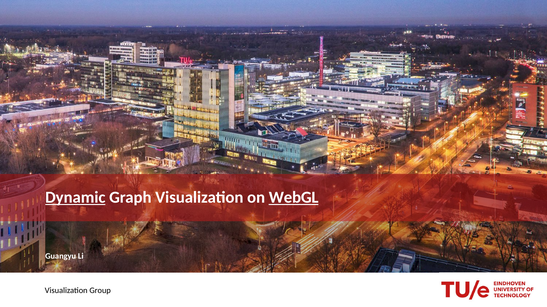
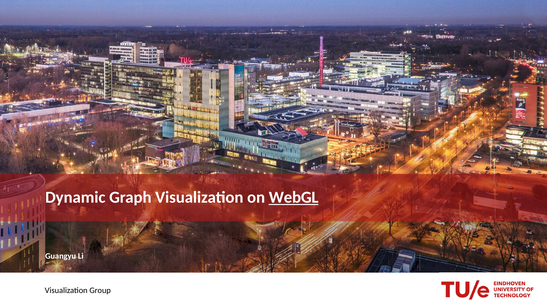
Dynamic underline: present -> none
